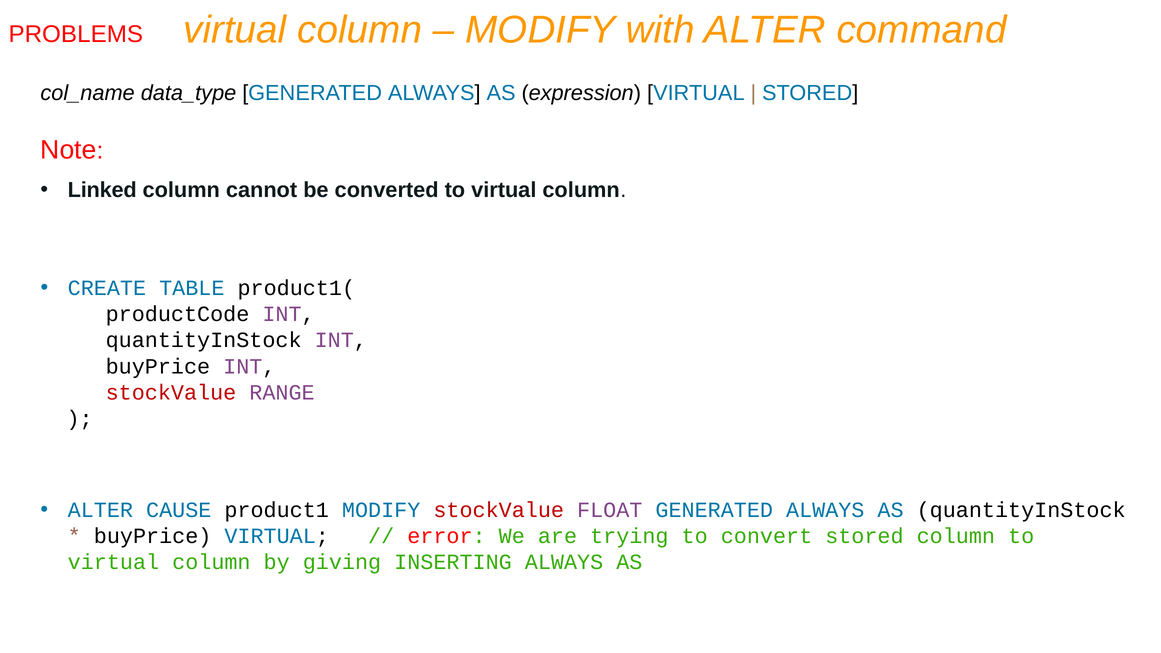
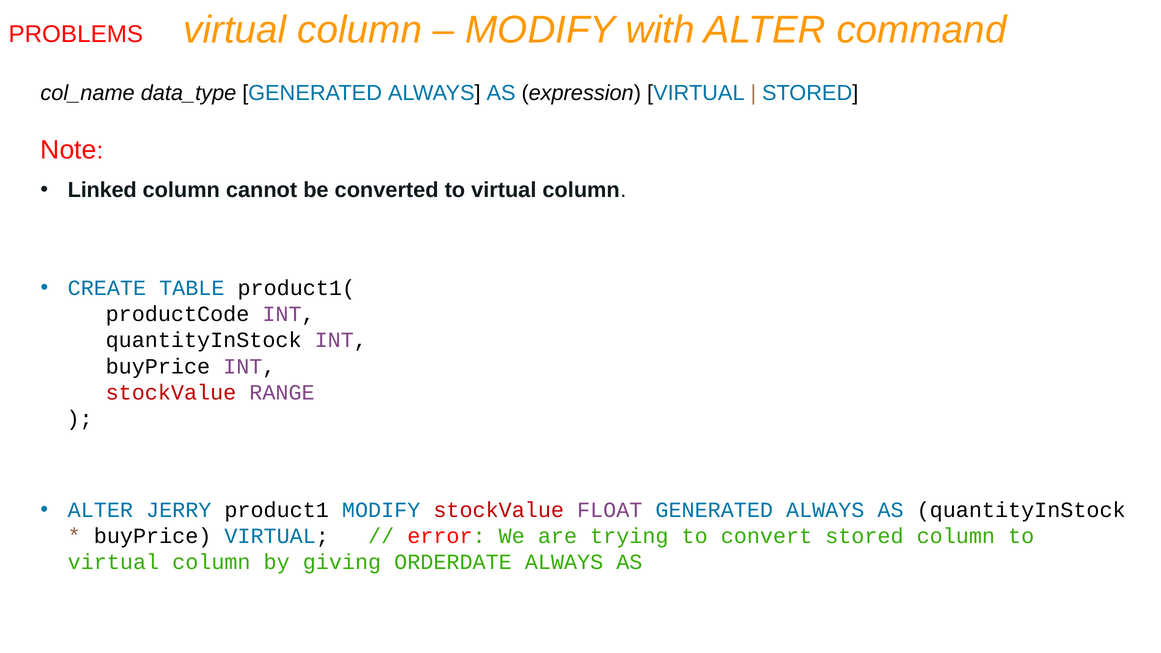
CAUSE: CAUSE -> JERRY
INSERTING: INSERTING -> ORDERDATE
